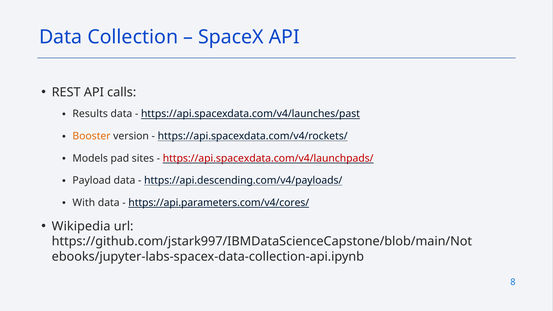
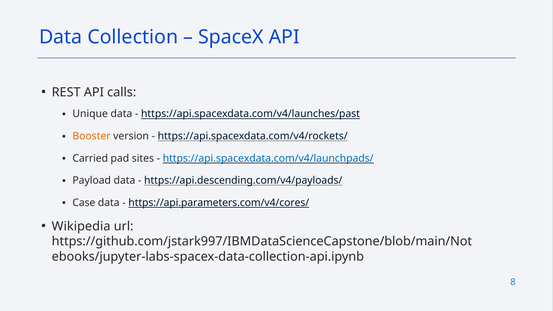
Results: Results -> Unique
Models: Models -> Carried
https://api.spacexdata.com/v4/launchpads/ colour: red -> blue
With: With -> Case
